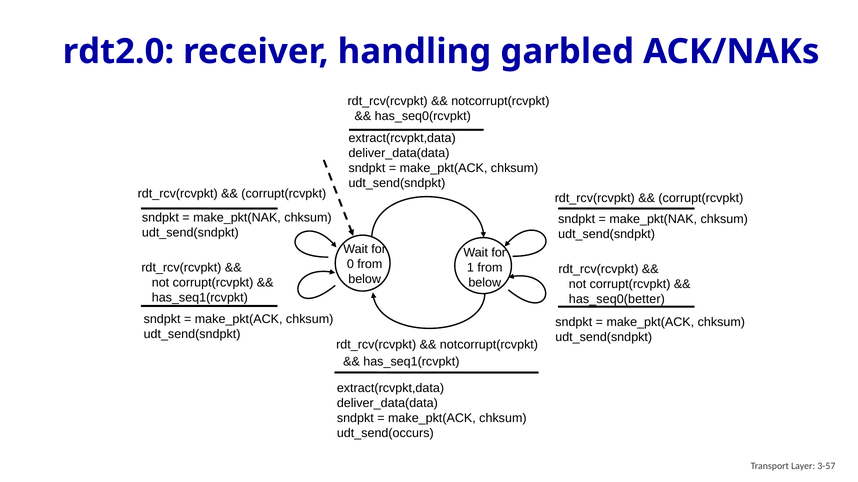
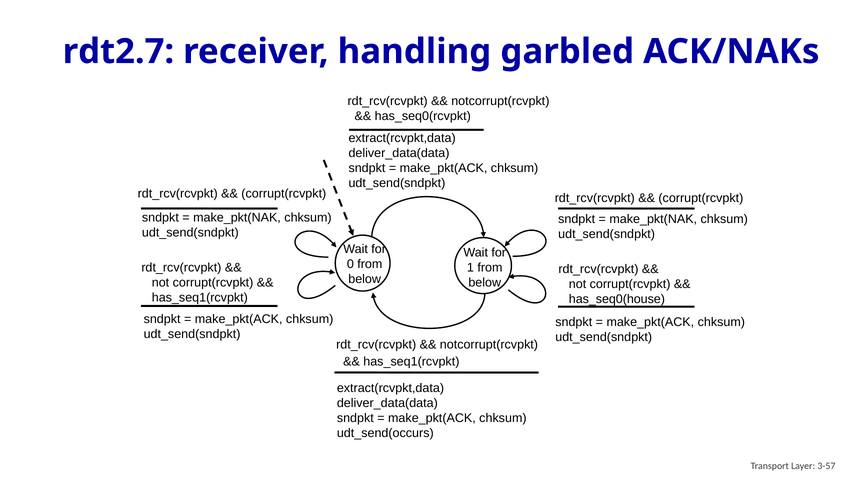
rdt2.0: rdt2.0 -> rdt2.7
has_seq0(better: has_seq0(better -> has_seq0(house
